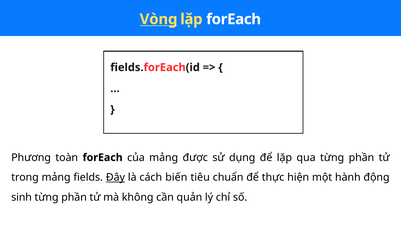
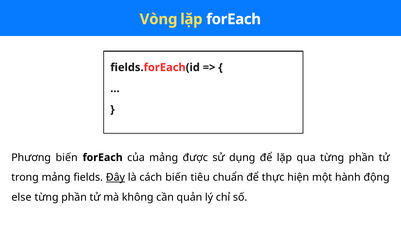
Vòng underline: present -> none
Phương toàn: toàn -> biến
sinh: sinh -> else
